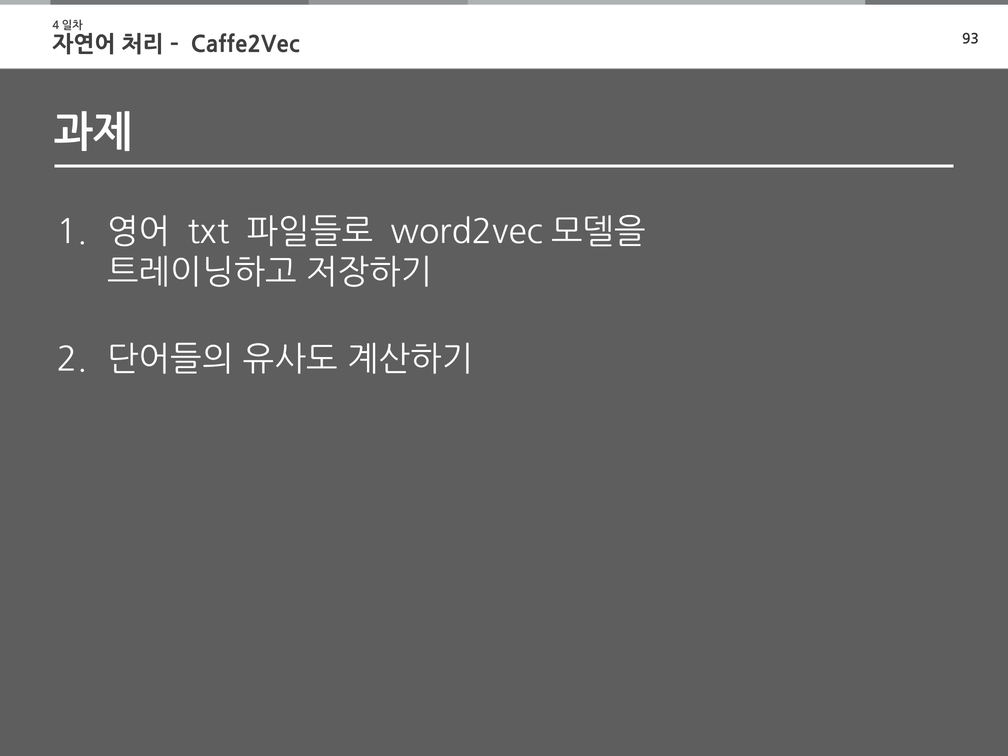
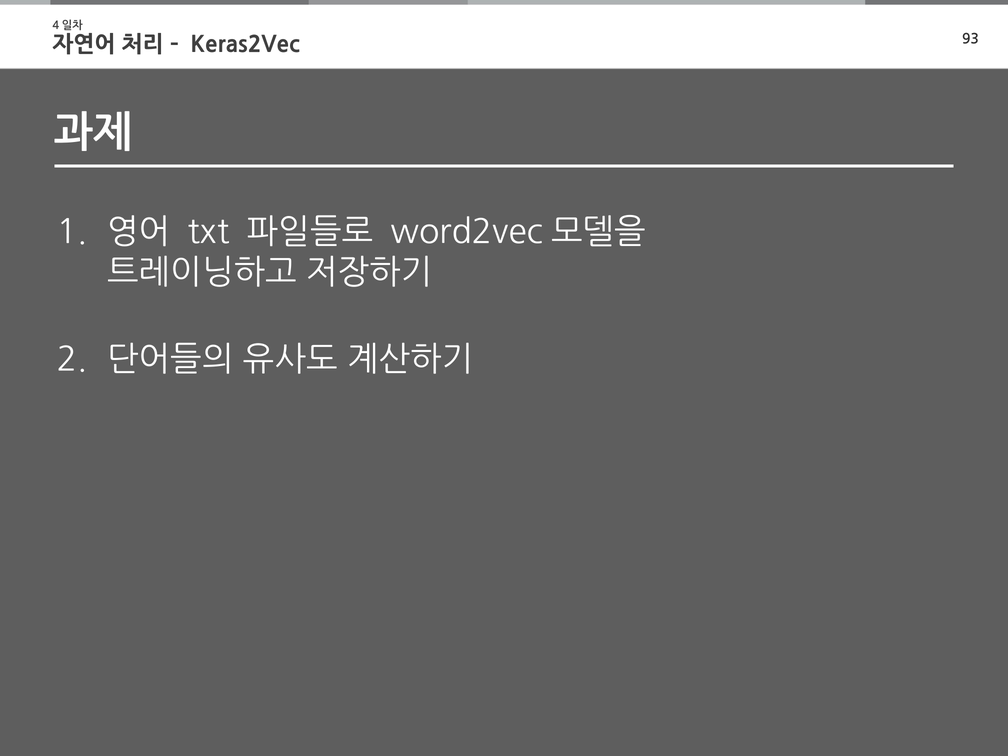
Caffe2Vec: Caffe2Vec -> Keras2Vec
